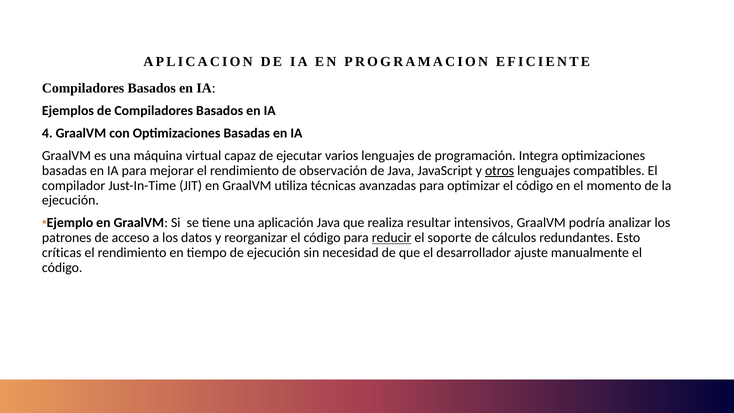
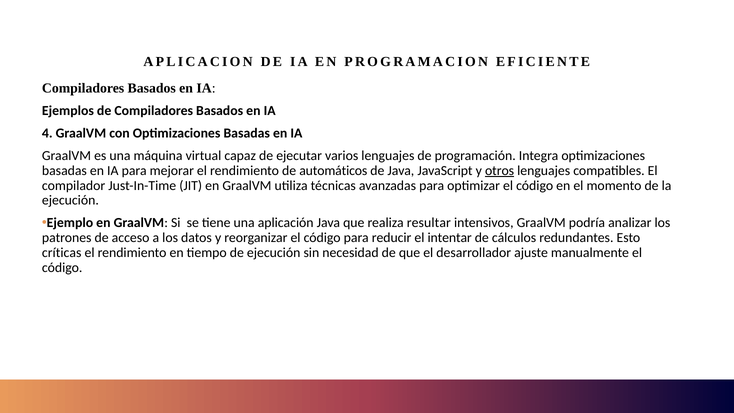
observación: observación -> automáticos
reducir underline: present -> none
soporte: soporte -> intentar
